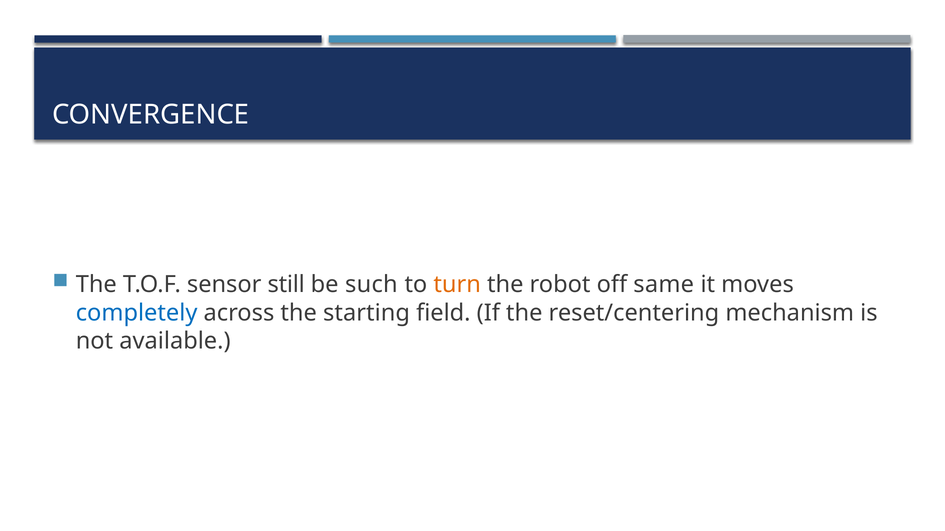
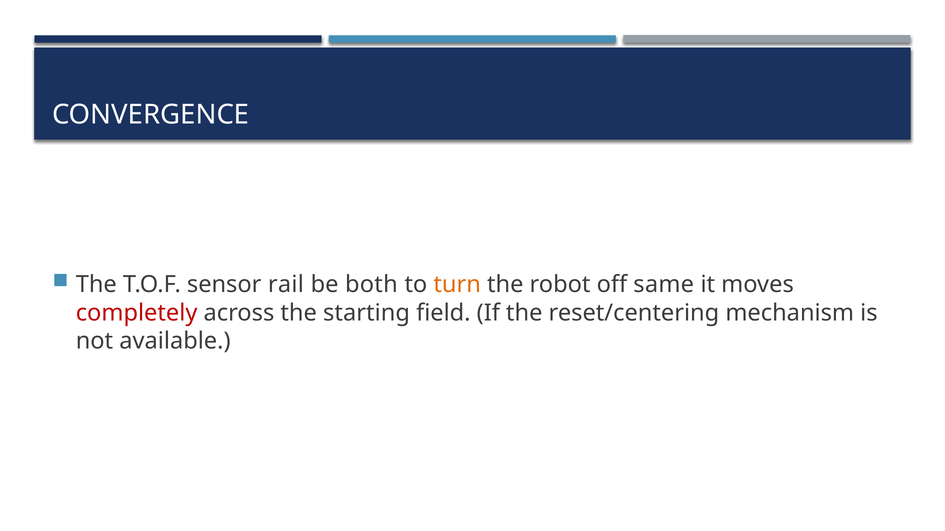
still: still -> rail
such: such -> both
completely colour: blue -> red
